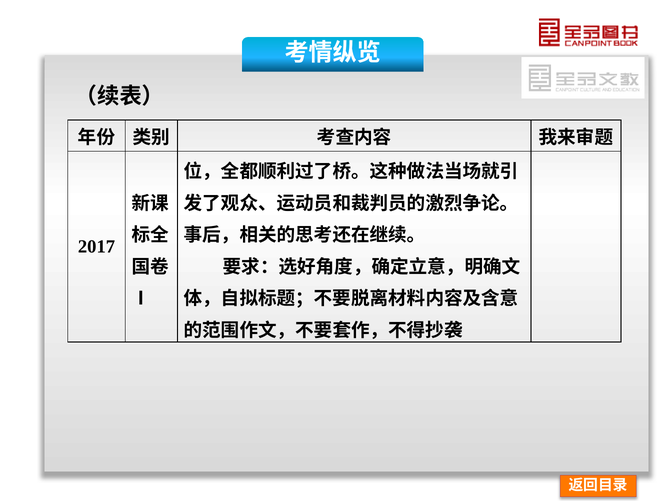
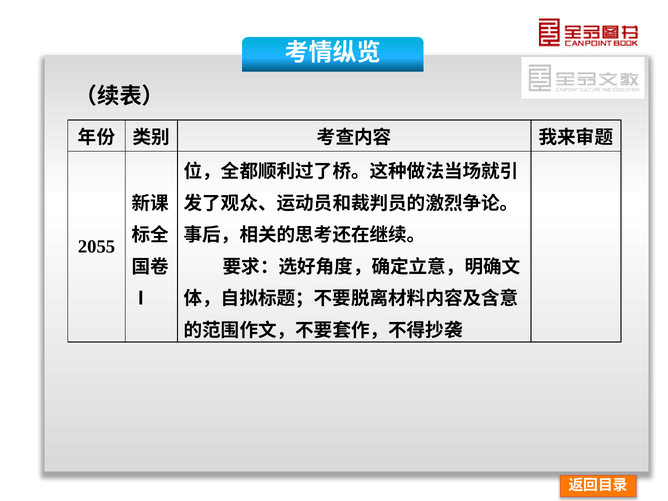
2017: 2017 -> 2055
